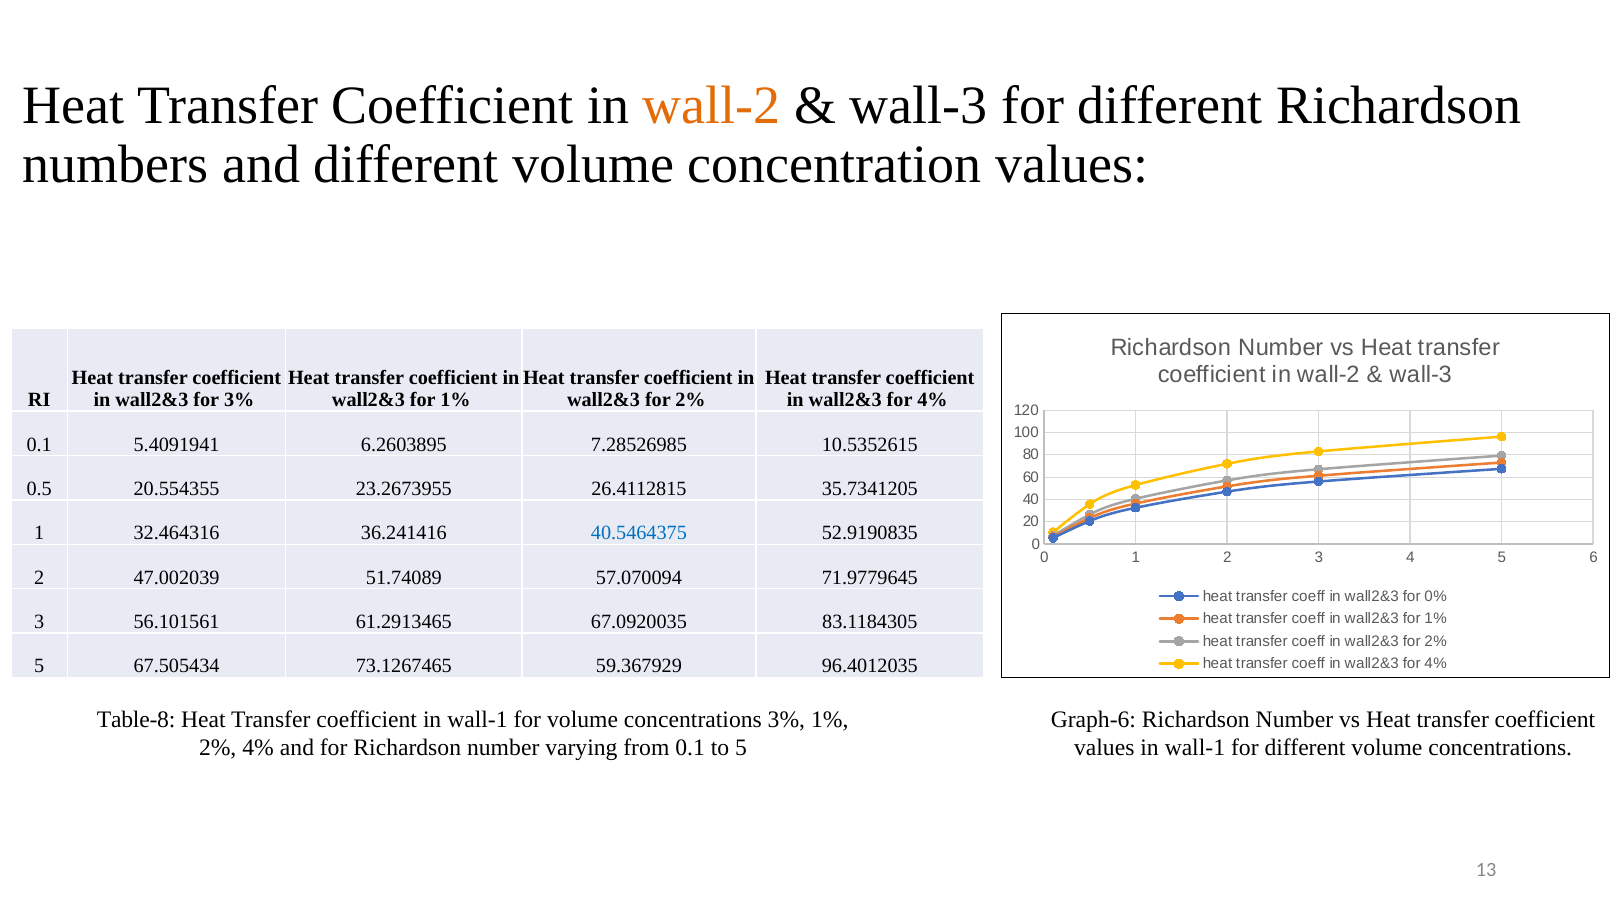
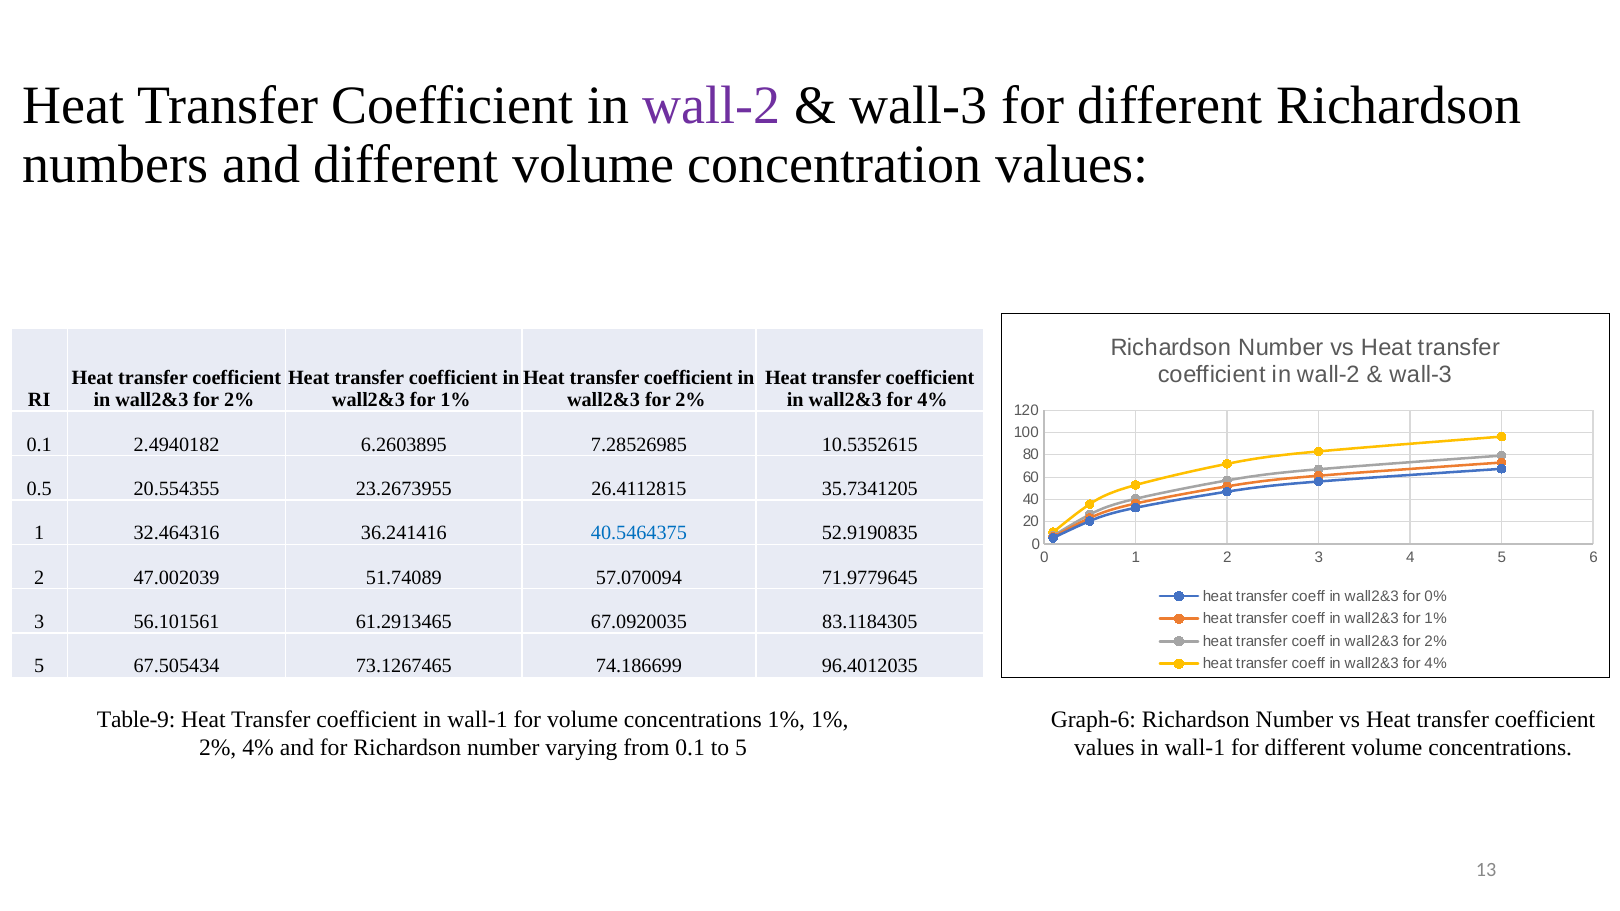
wall-2 at (712, 106) colour: orange -> purple
3% at (239, 400): 3% -> 2%
5.4091941: 5.4091941 -> 2.4940182
59.367929: 59.367929 -> 74.186699
Table-8: Table-8 -> Table-9
concentrations 3%: 3% -> 1%
